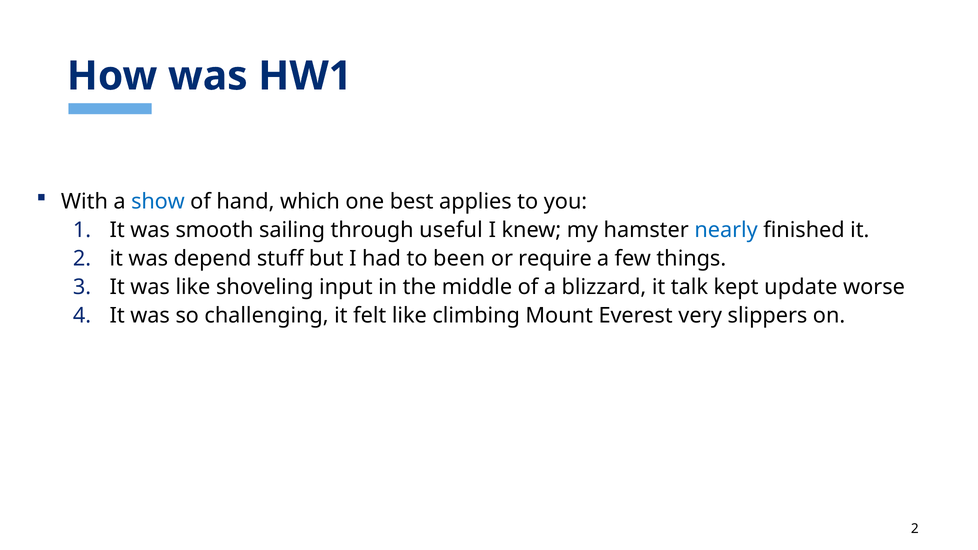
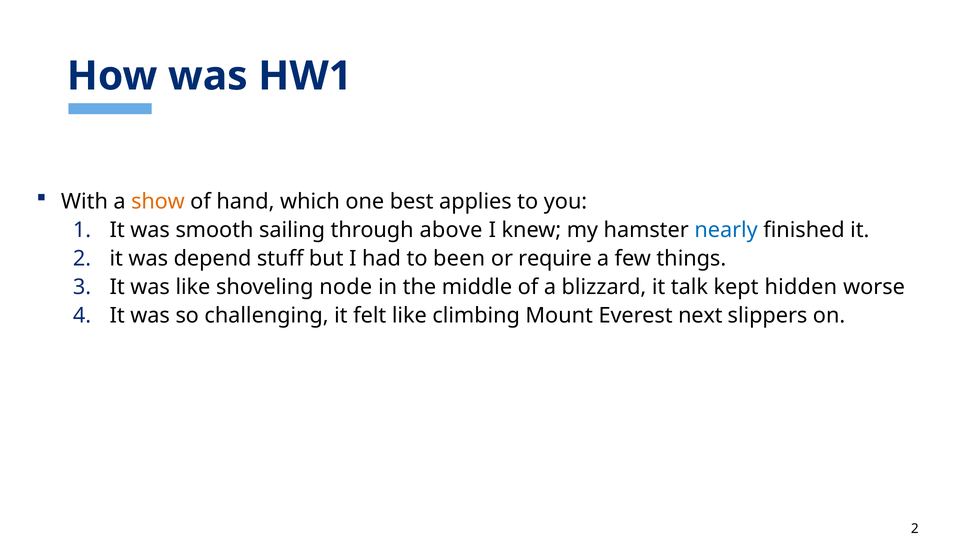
show colour: blue -> orange
useful: useful -> above
input: input -> node
update: update -> hidden
very: very -> next
